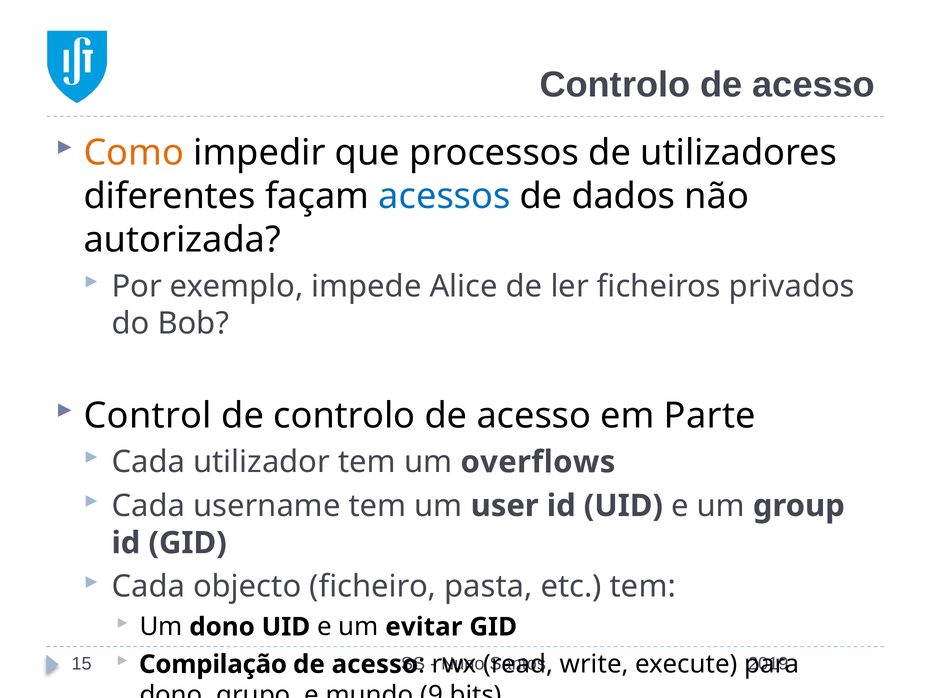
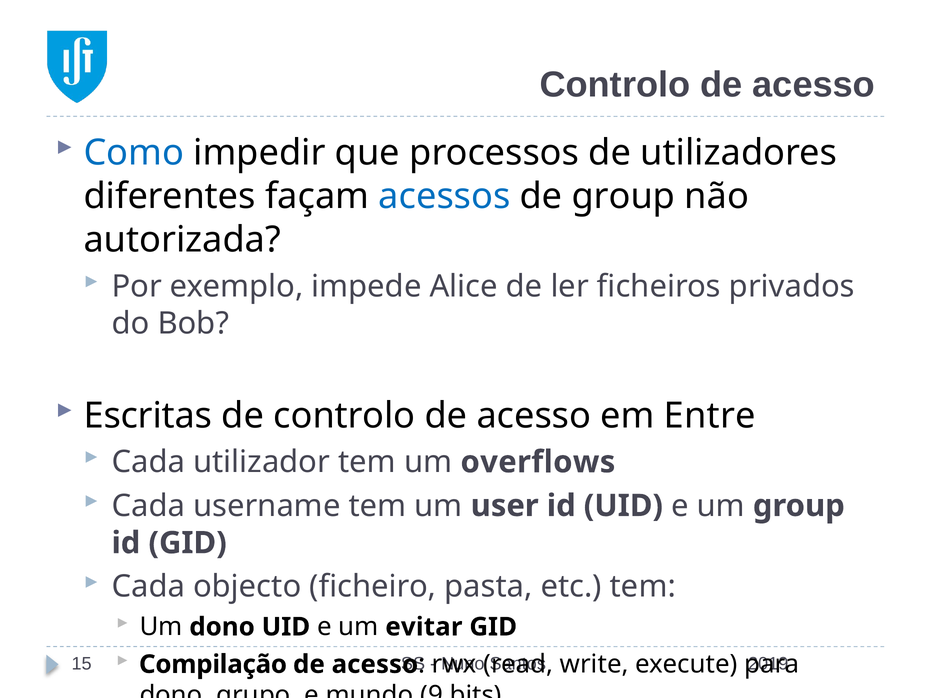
Como colour: orange -> blue
de dados: dados -> group
Control: Control -> Escritas
Parte: Parte -> Entre
